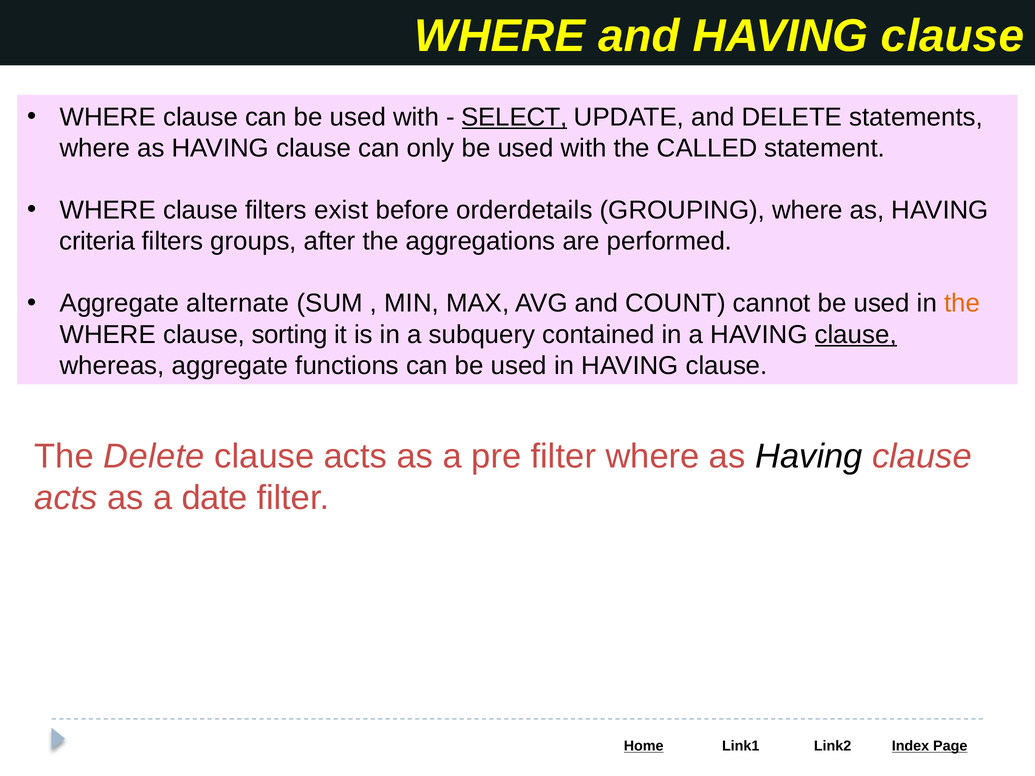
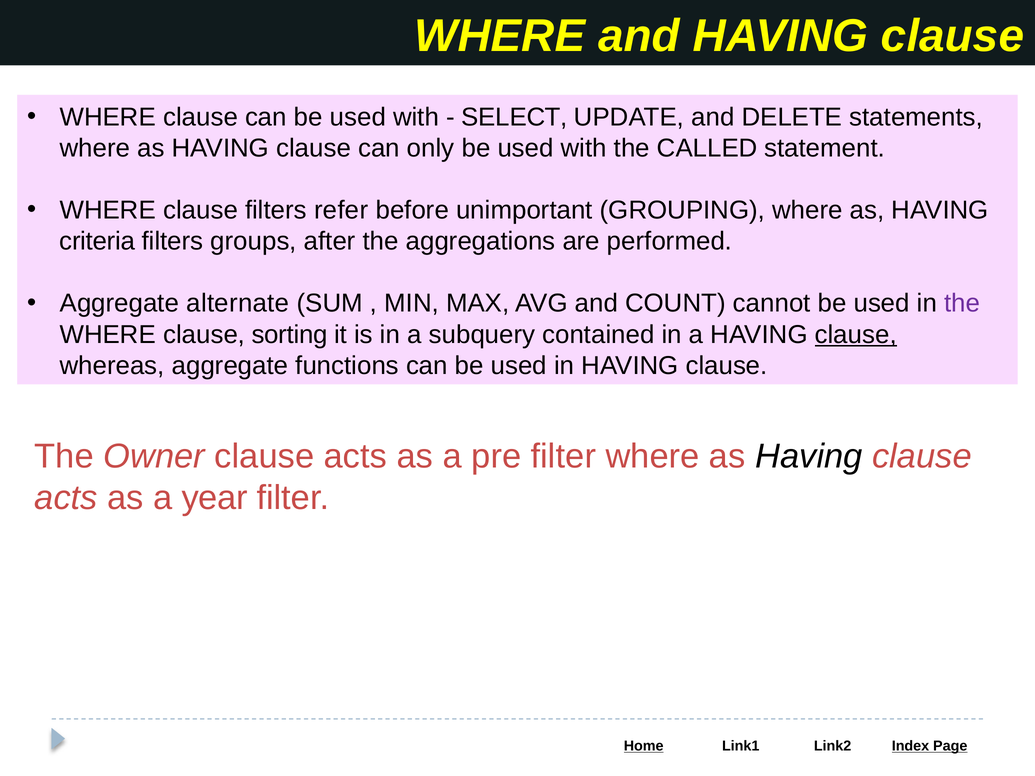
SELECT underline: present -> none
exist: exist -> refer
orderdetails: orderdetails -> unimportant
the at (962, 304) colour: orange -> purple
The Delete: Delete -> Owner
date: date -> year
